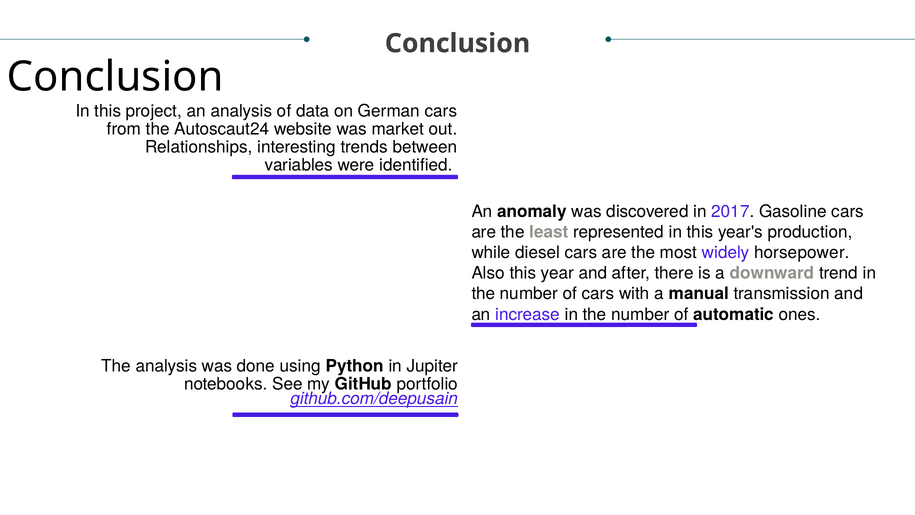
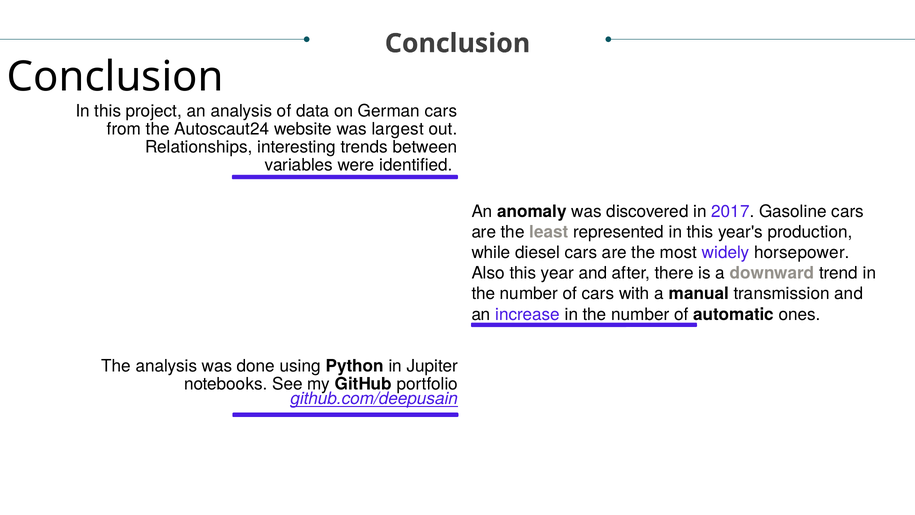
market: market -> largest
